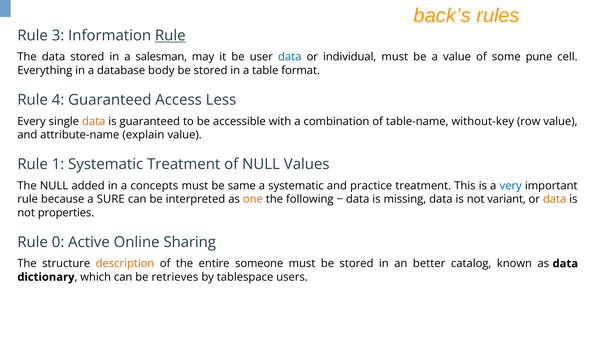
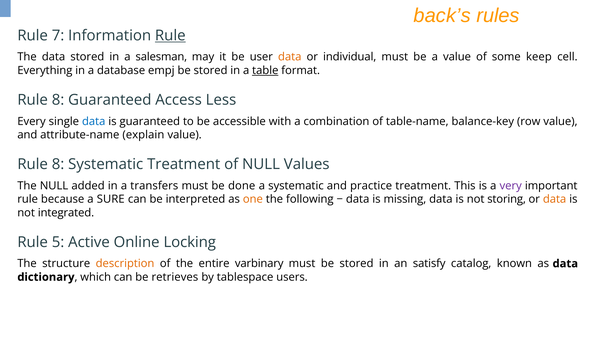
3: 3 -> 7
data at (290, 57) colour: blue -> orange
pune: pune -> keep
body: body -> empj
table underline: none -> present
4 at (58, 100): 4 -> 8
data at (94, 121) colour: orange -> blue
without-key: without-key -> balance-key
1 at (58, 164): 1 -> 8
concepts: concepts -> transfers
same: same -> done
very colour: blue -> purple
variant: variant -> storing
properties: properties -> integrated
0: 0 -> 5
Sharing: Sharing -> Locking
someone: someone -> varbinary
better: better -> satisfy
